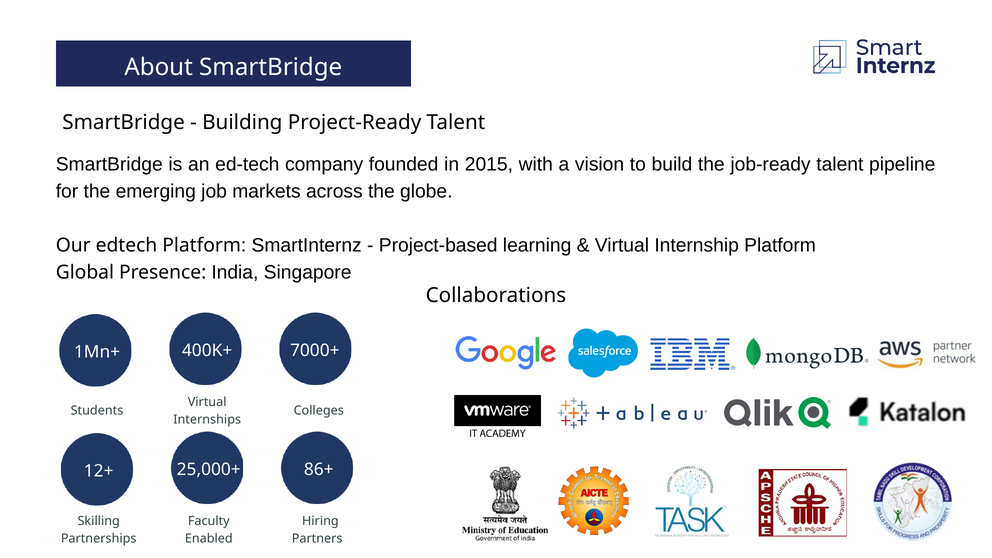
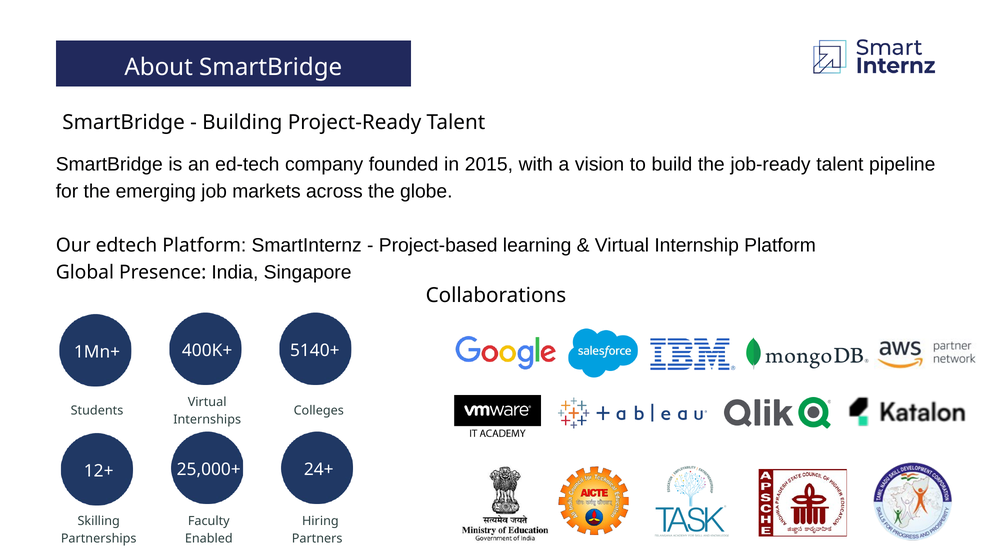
7000+: 7000+ -> 5140+
86+: 86+ -> 24+
